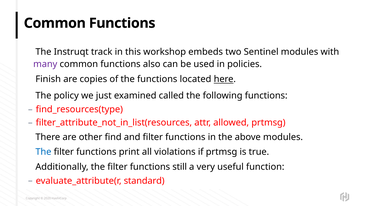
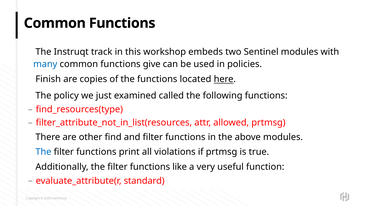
many colour: purple -> blue
also: also -> give
still: still -> like
